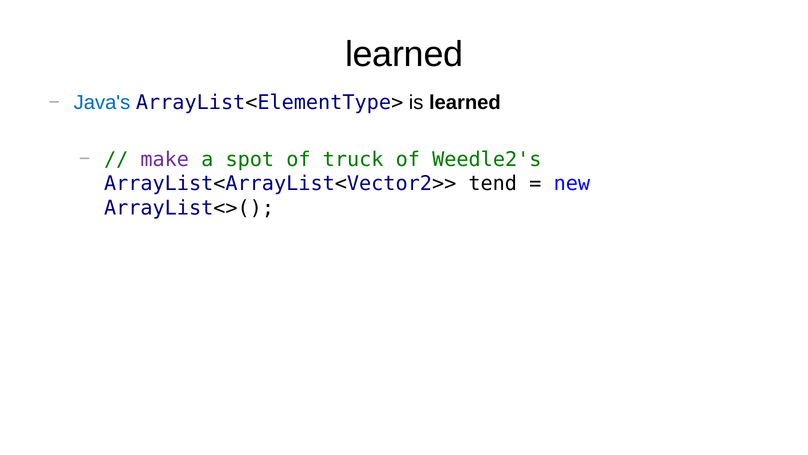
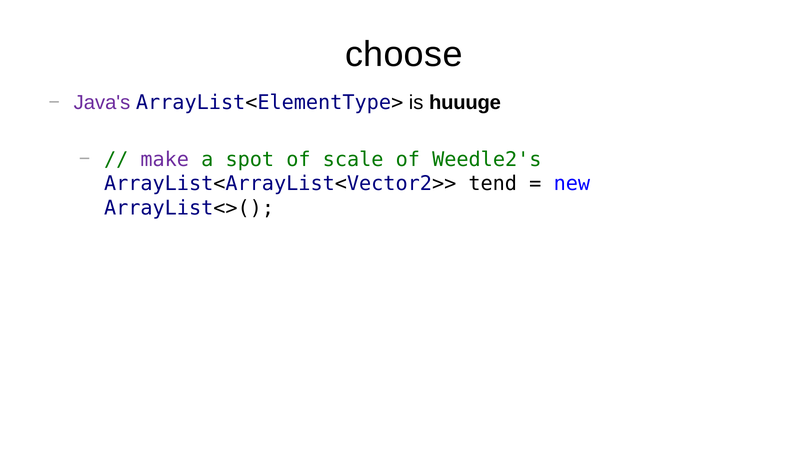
learned at (404, 54): learned -> choose
Java's colour: blue -> purple
is learned: learned -> huuuge
truck: truck -> scale
